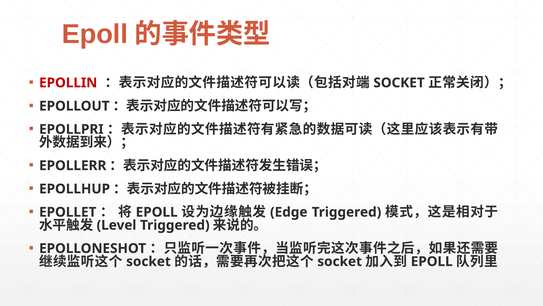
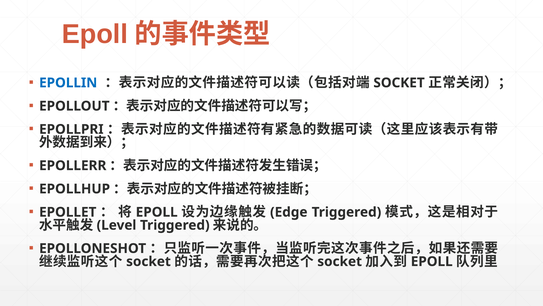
EPOLLIN colour: red -> blue
